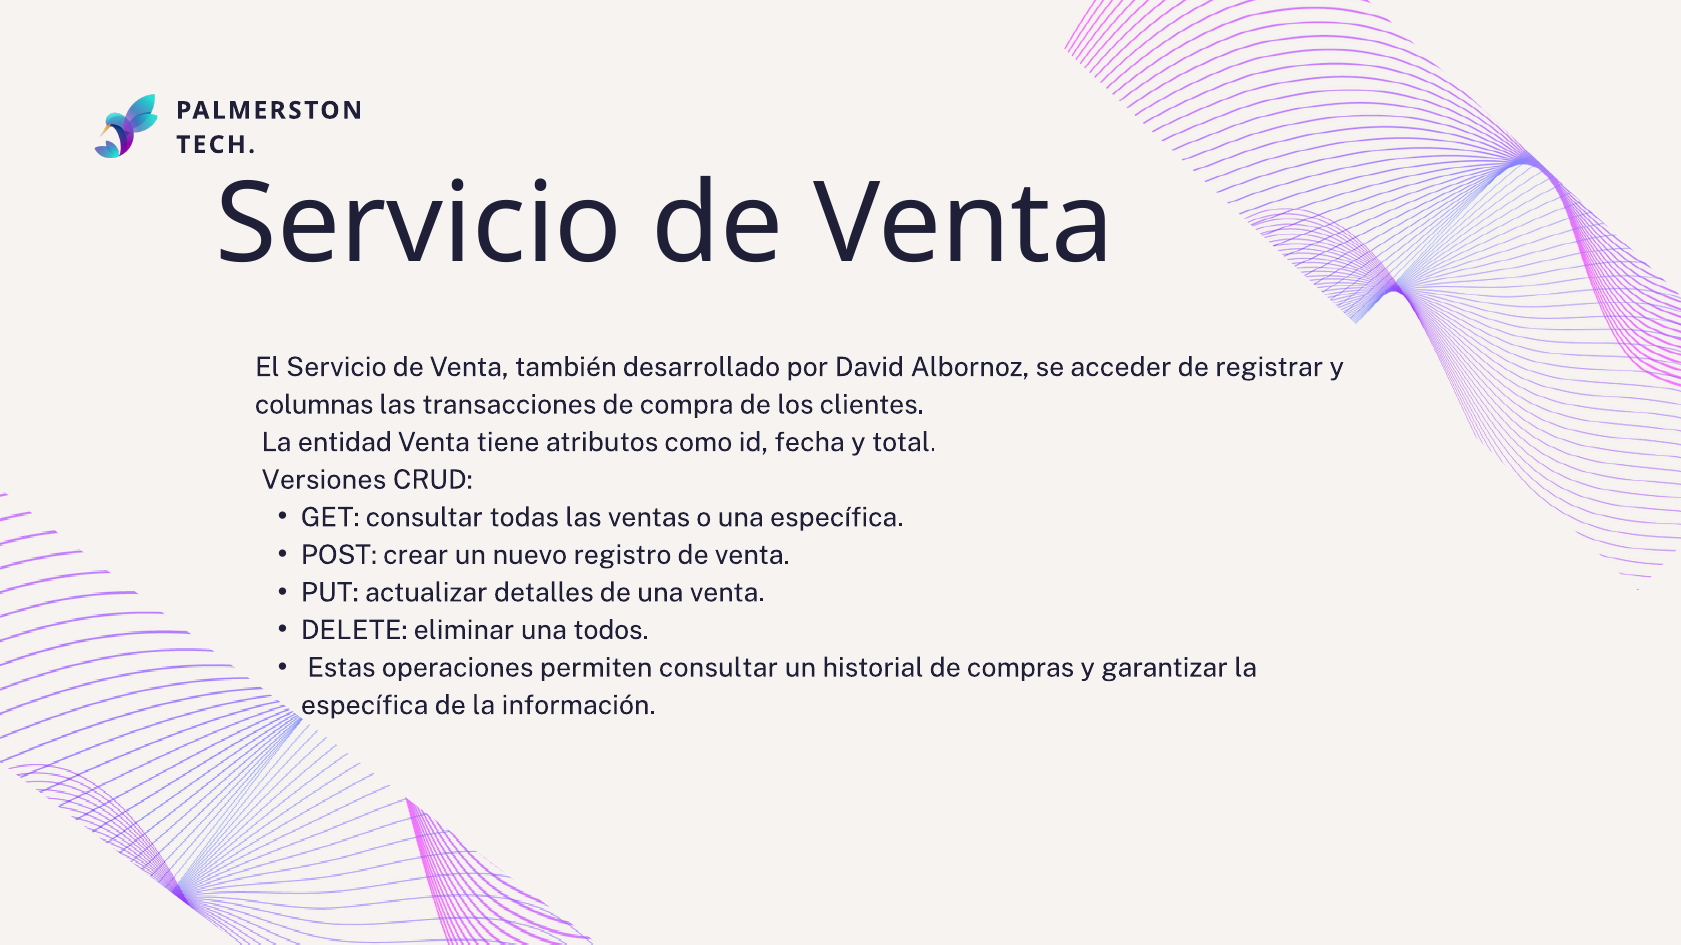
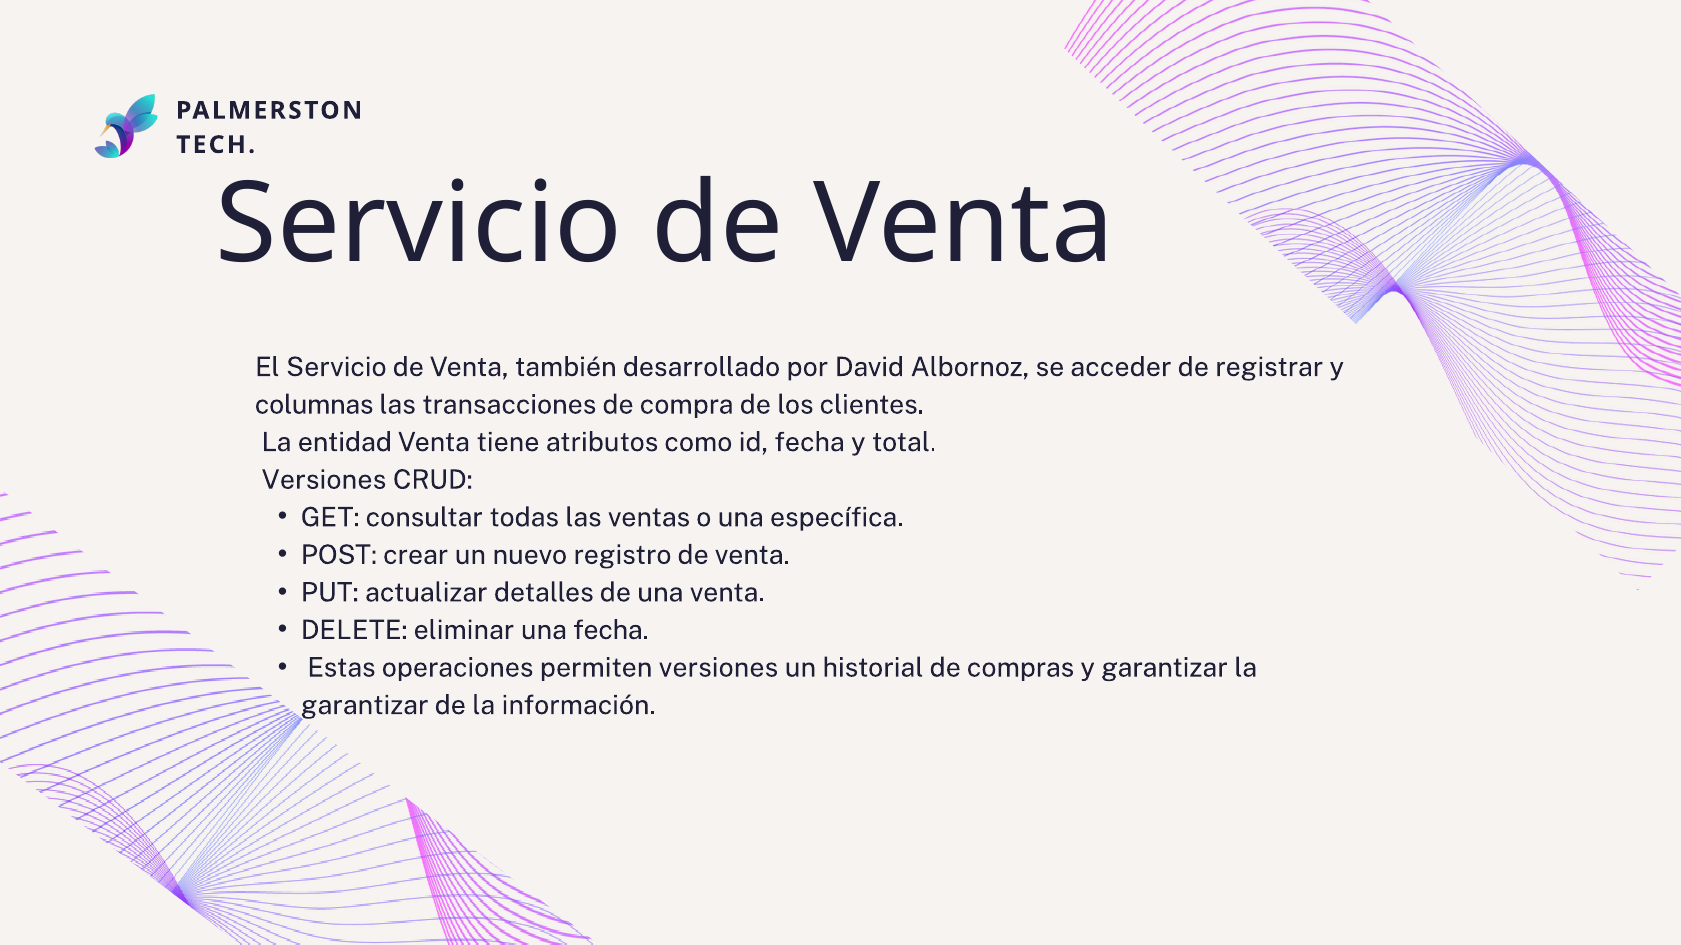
una todos: todos -> fecha
permiten consultar: consultar -> versiones
específica at (365, 706): específica -> garantizar
